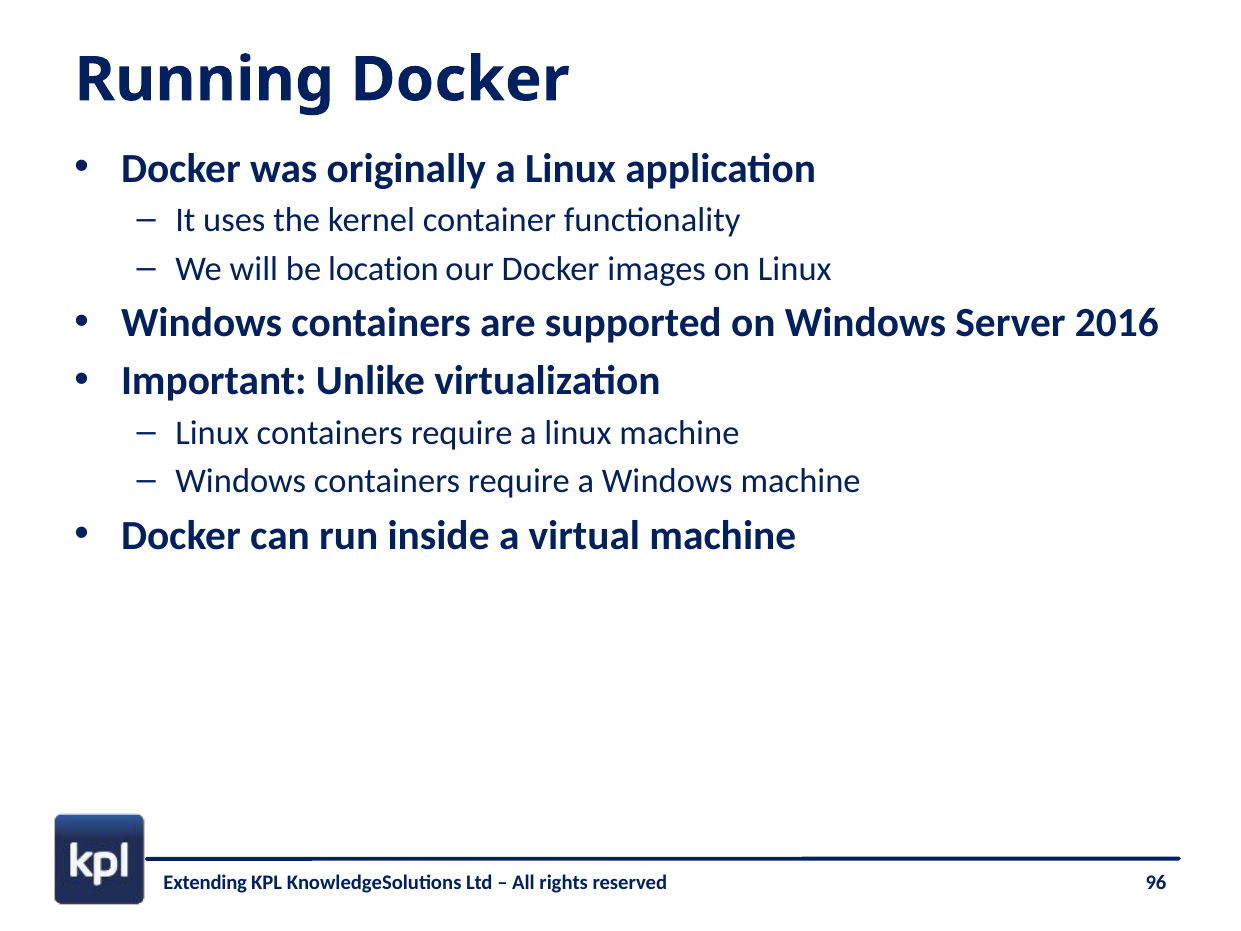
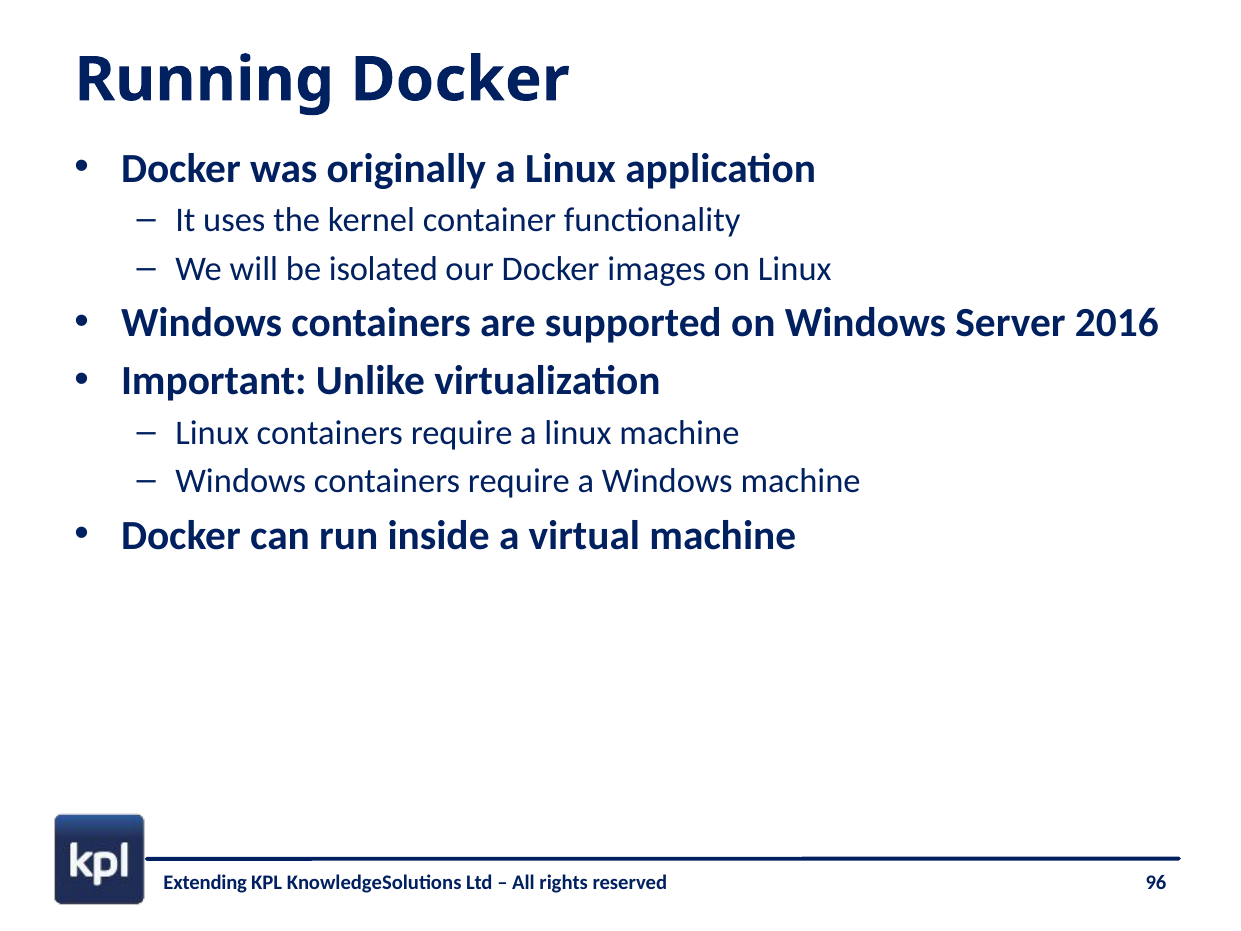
location: location -> isolated
